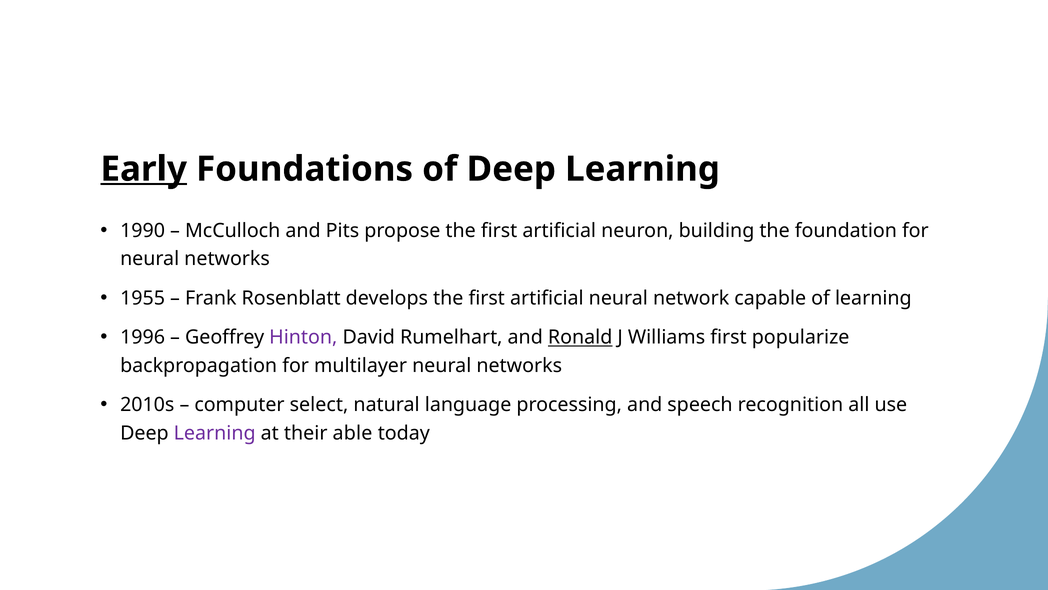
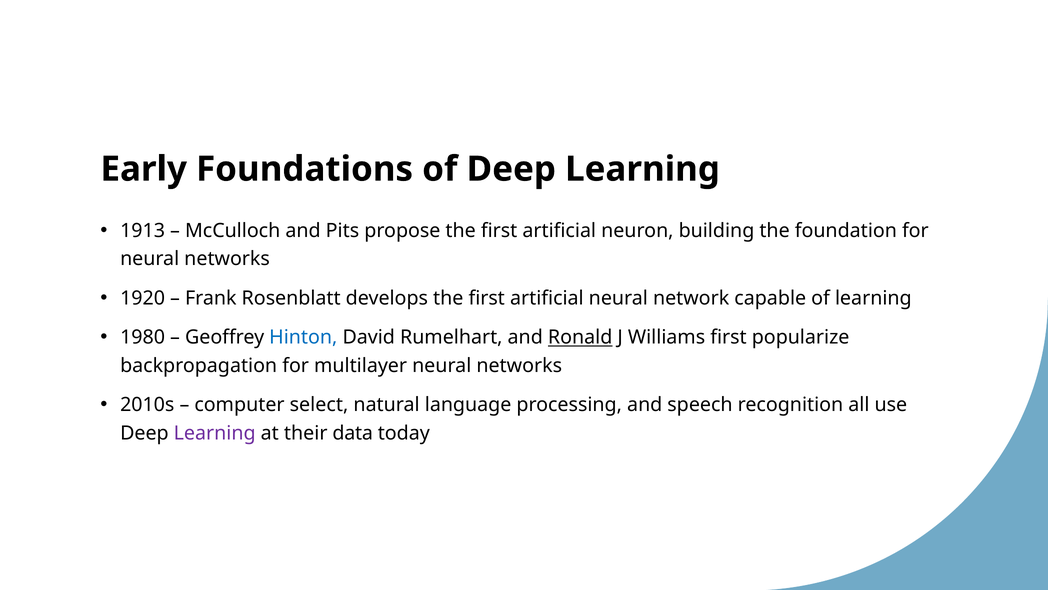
Early underline: present -> none
1990: 1990 -> 1913
1955: 1955 -> 1920
1996: 1996 -> 1980
Hinton colour: purple -> blue
able: able -> data
